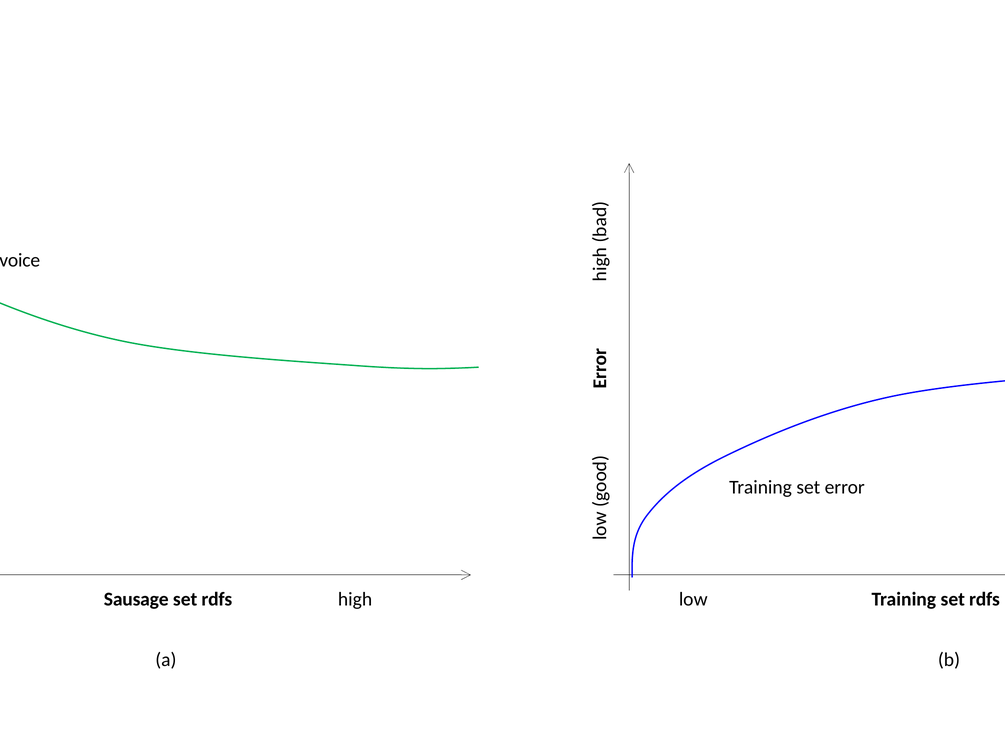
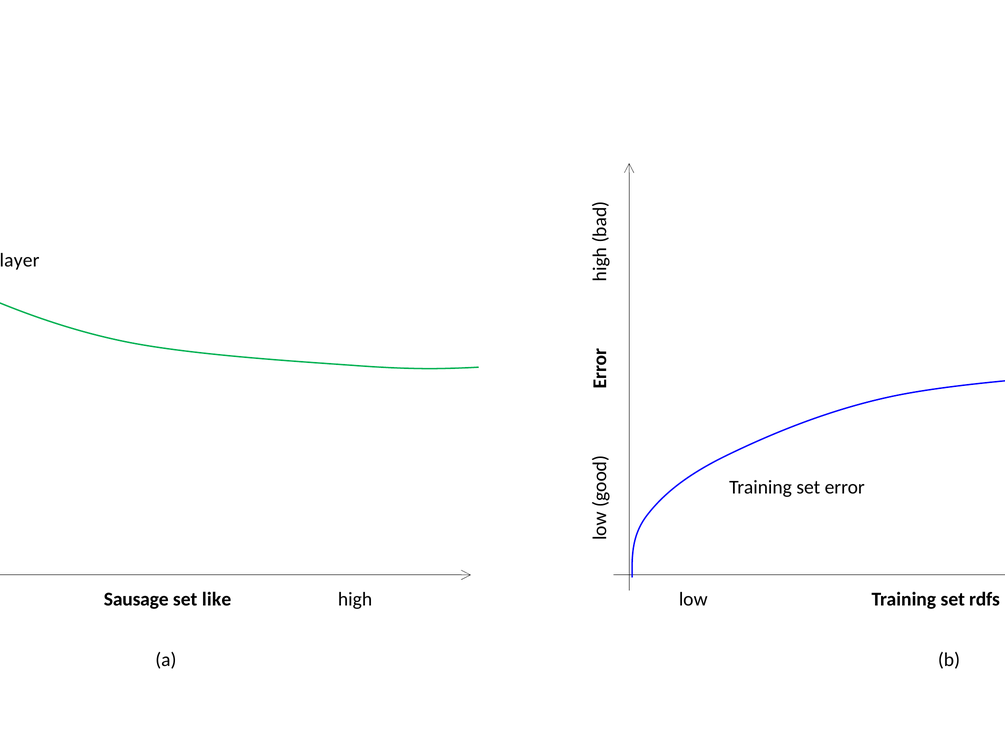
voice: voice -> layer
rdfs at (217, 599): rdfs -> like
